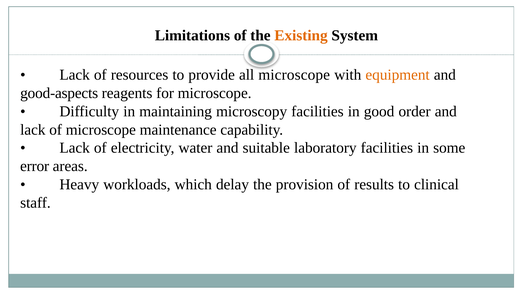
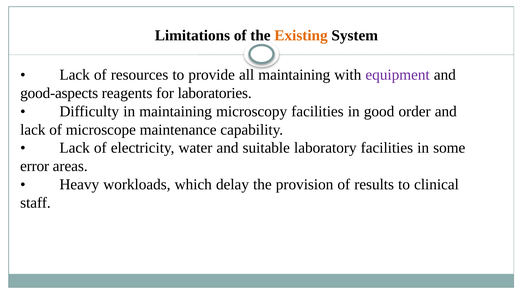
all microscope: microscope -> maintaining
equipment colour: orange -> purple
for microscope: microscope -> laboratories
